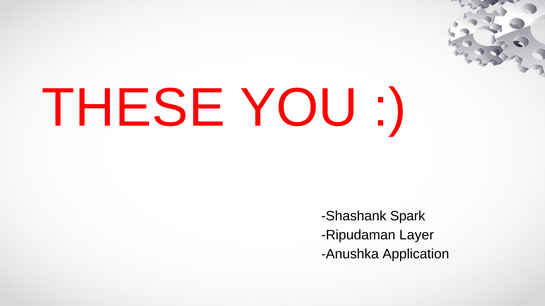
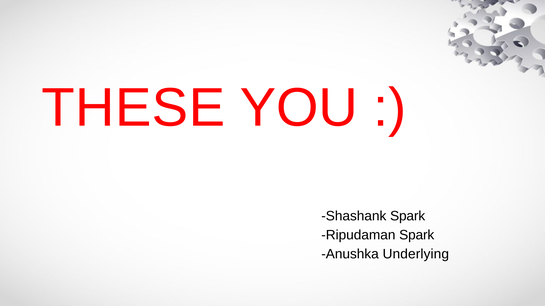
Ripudaman Layer: Layer -> Spark
Application: Application -> Underlying
